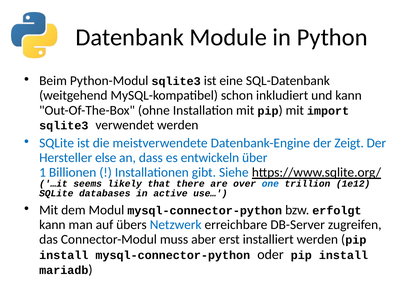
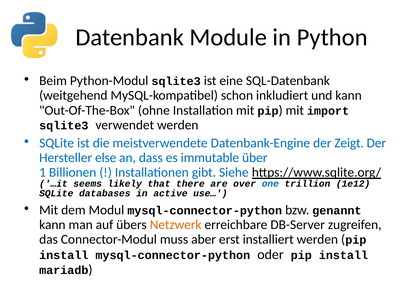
entwickeln: entwickeln -> immutable
erfolgt: erfolgt -> genannt
Netzwerk colour: blue -> orange
